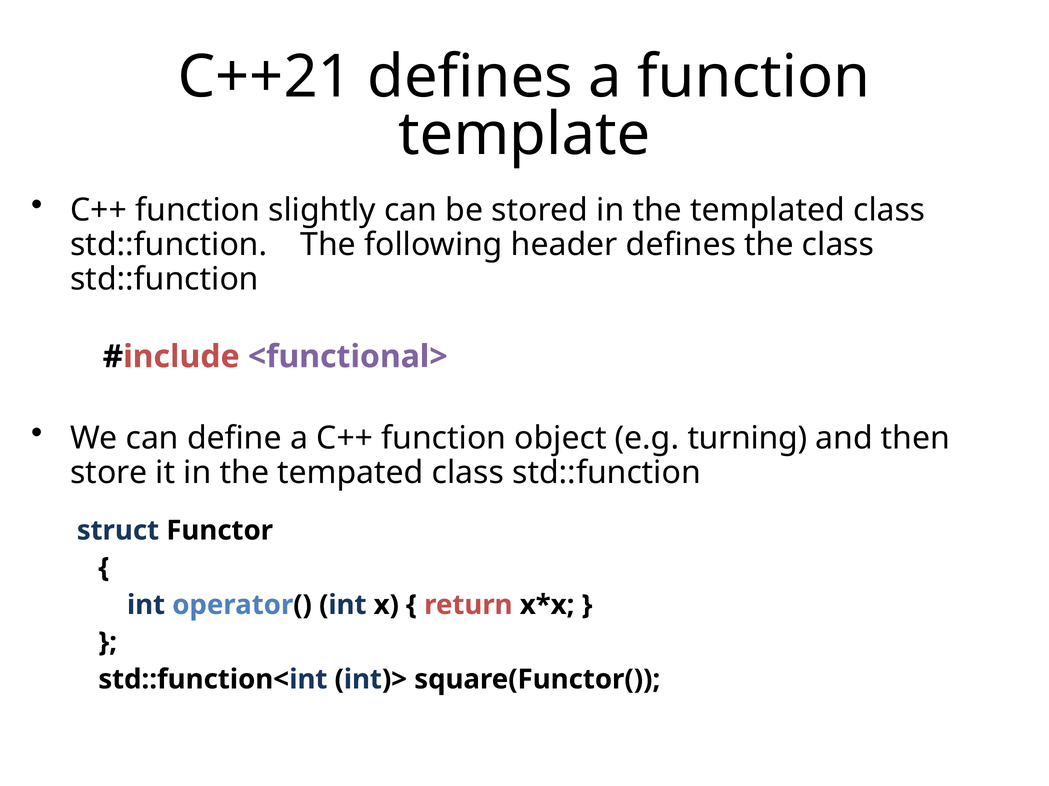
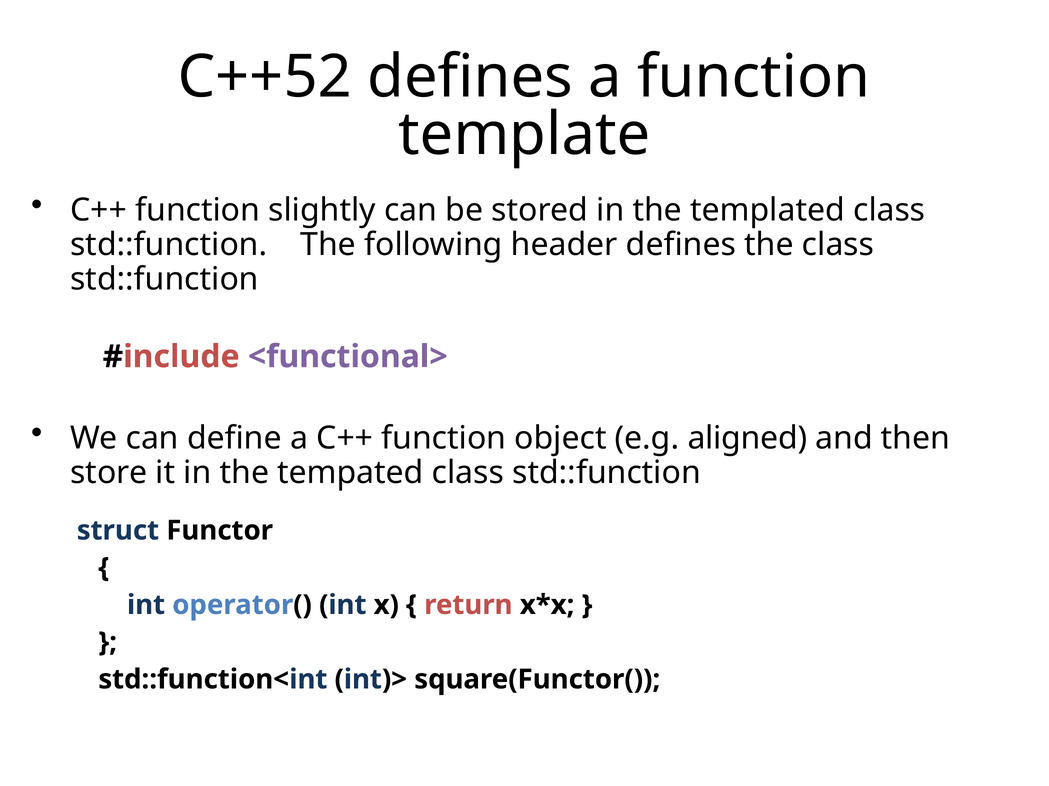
C++21: C++21 -> C++52
turning: turning -> aligned
